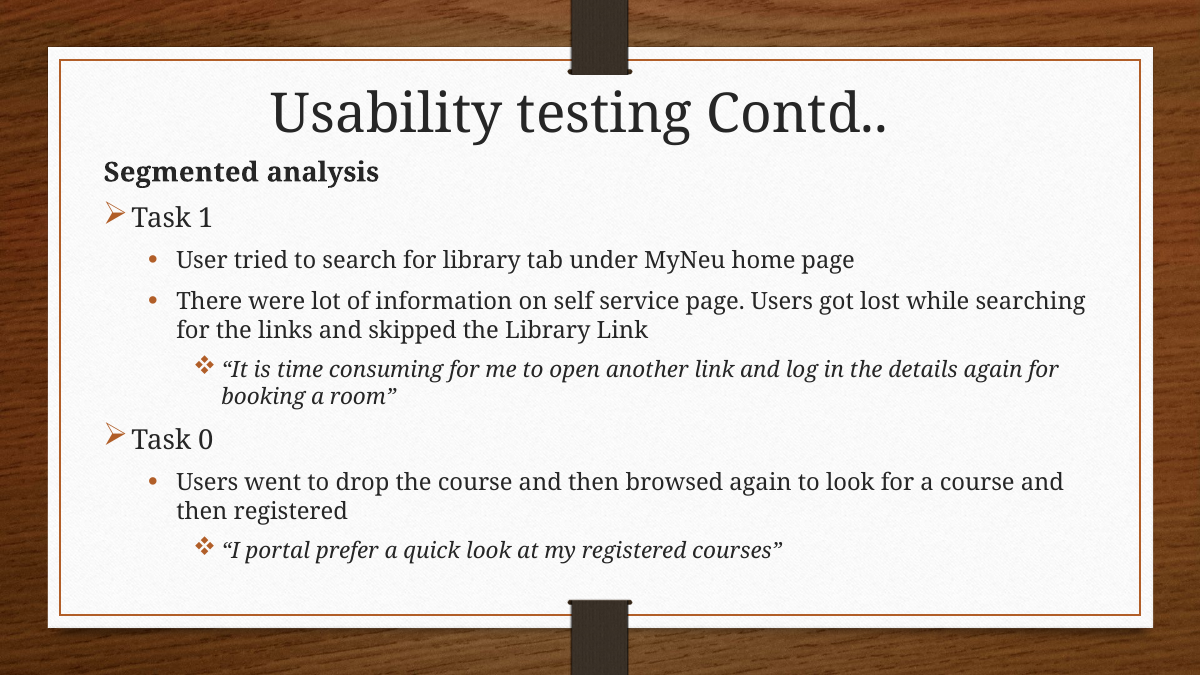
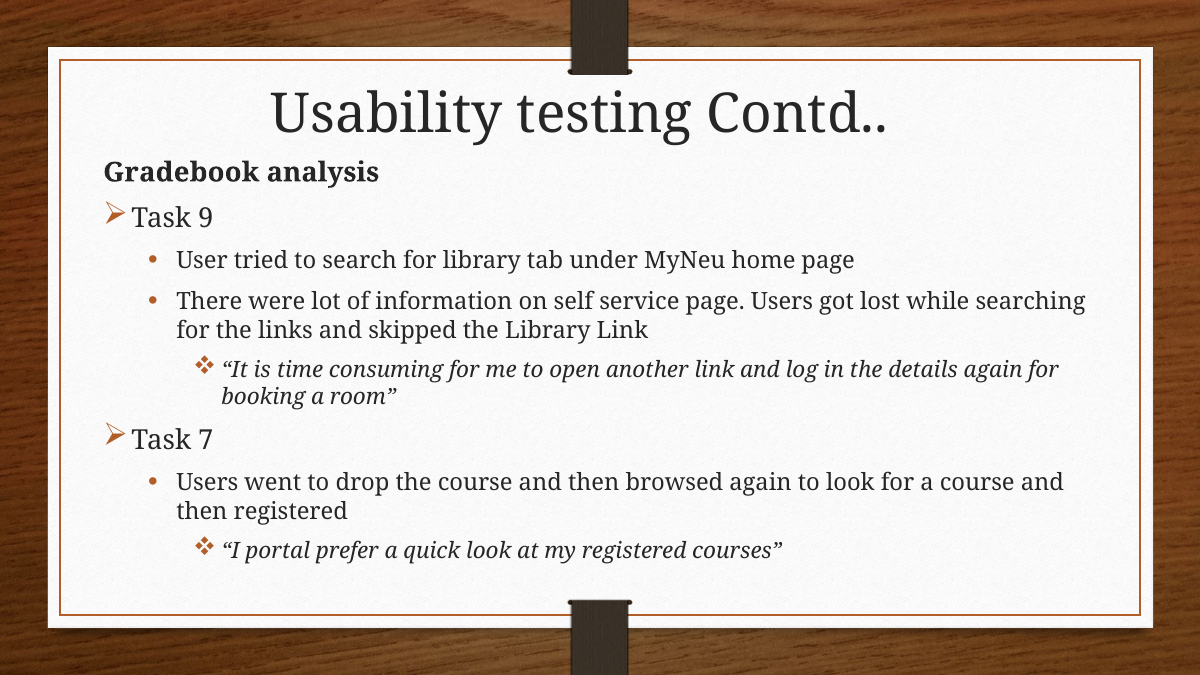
Segmented: Segmented -> Gradebook
1: 1 -> 9
0: 0 -> 7
